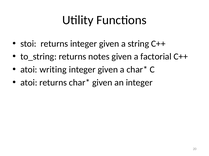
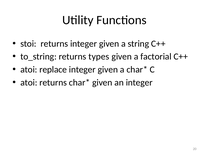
notes: notes -> types
writing: writing -> replace
